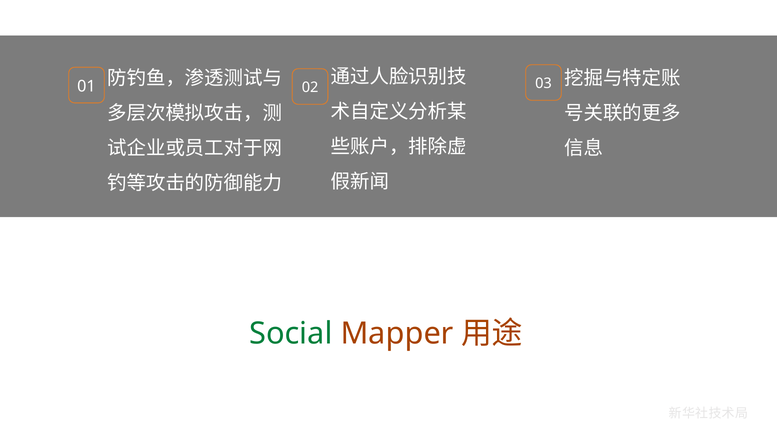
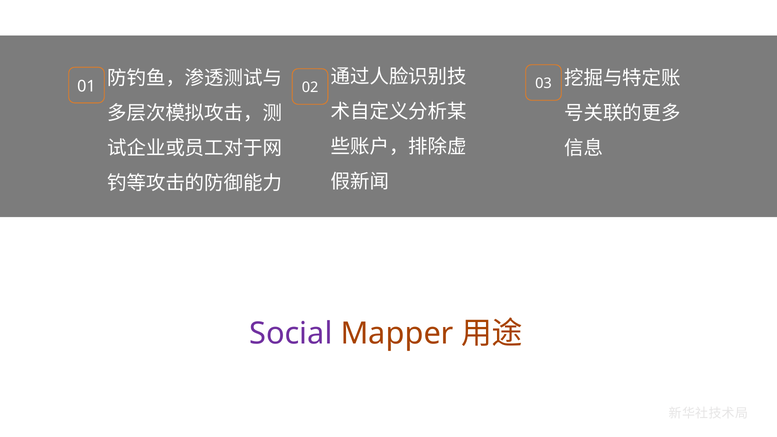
Social colour: green -> purple
